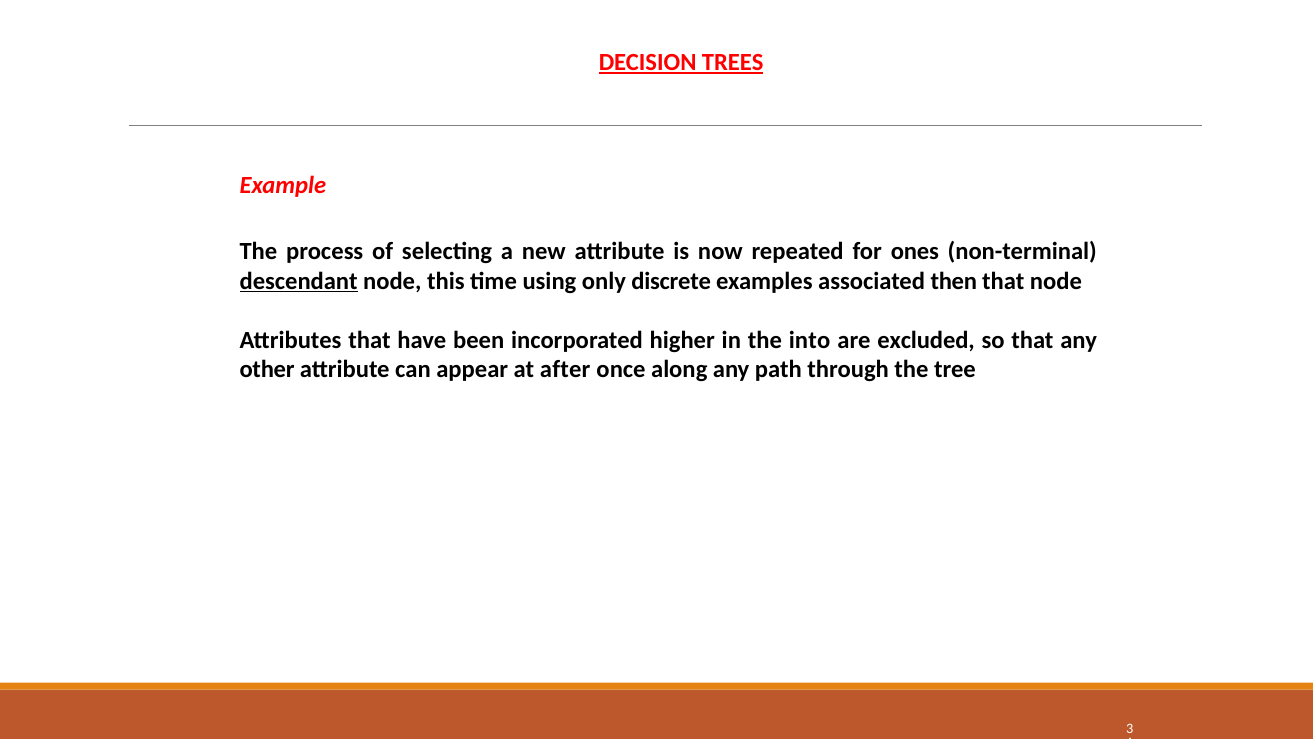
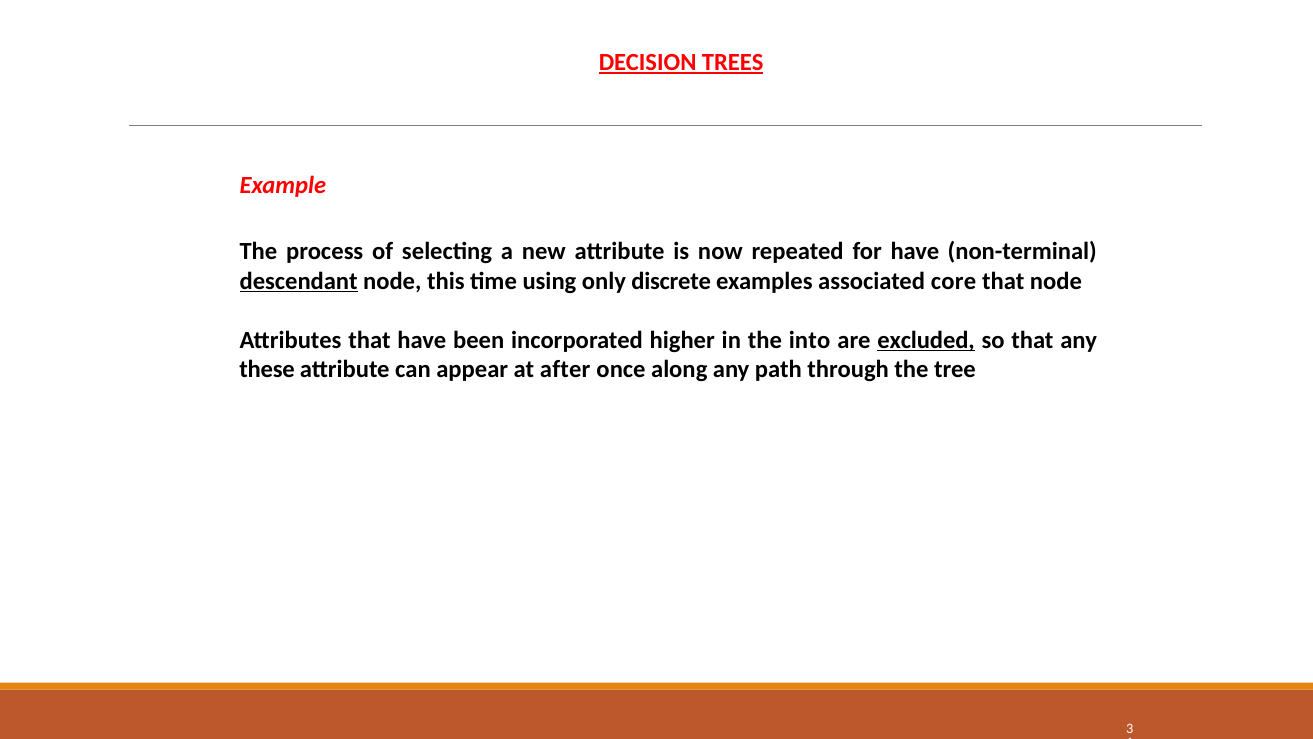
for ones: ones -> have
then: then -> core
excluded underline: none -> present
other: other -> these
